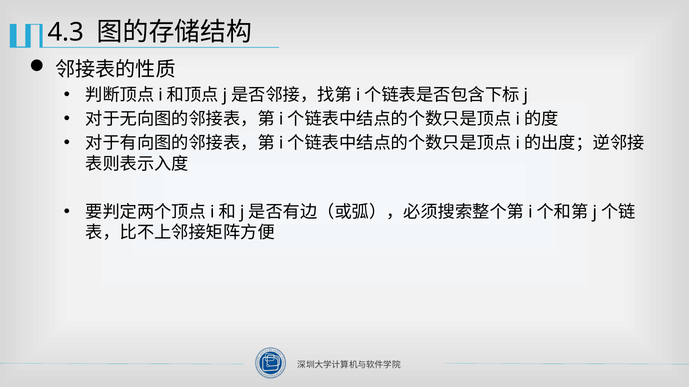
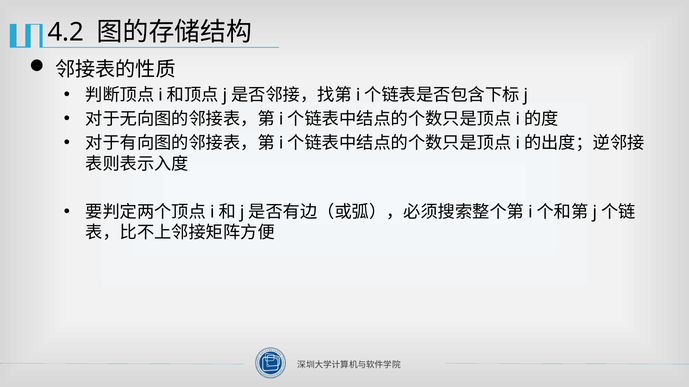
4.3: 4.3 -> 4.2
